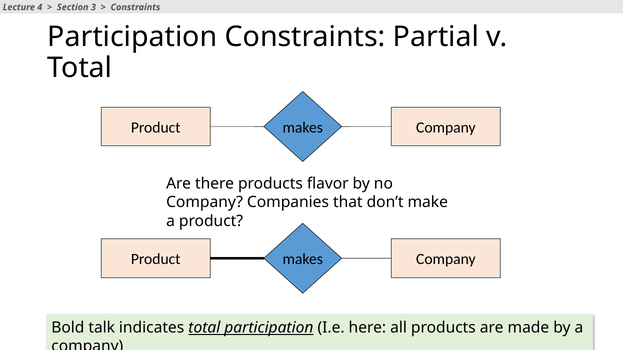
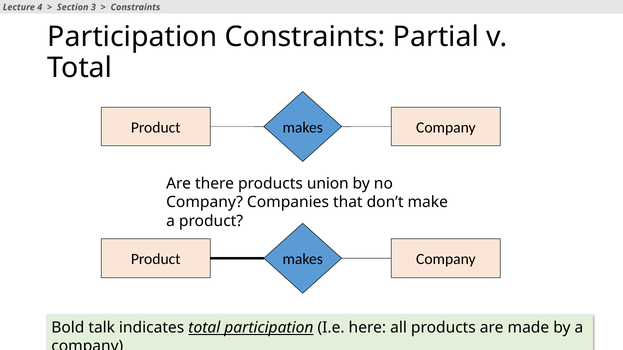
flavor: flavor -> union
